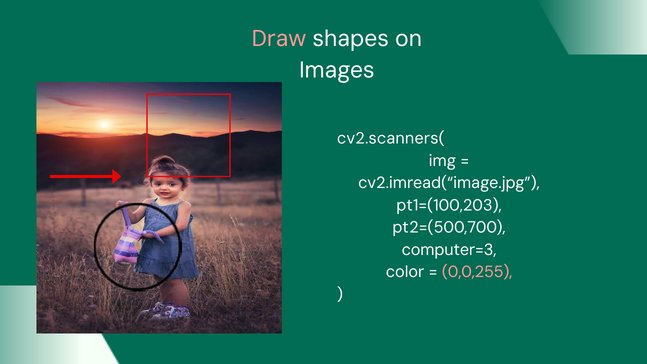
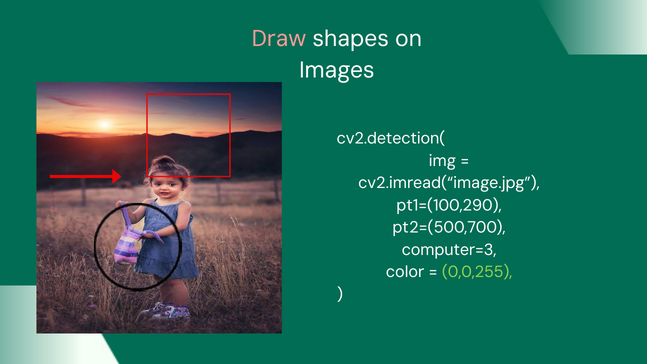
cv2.scanners(: cv2.scanners( -> cv2.detection(
pt1=(100,203: pt1=(100,203 -> pt1=(100,290
0,0,255 colour: pink -> light green
